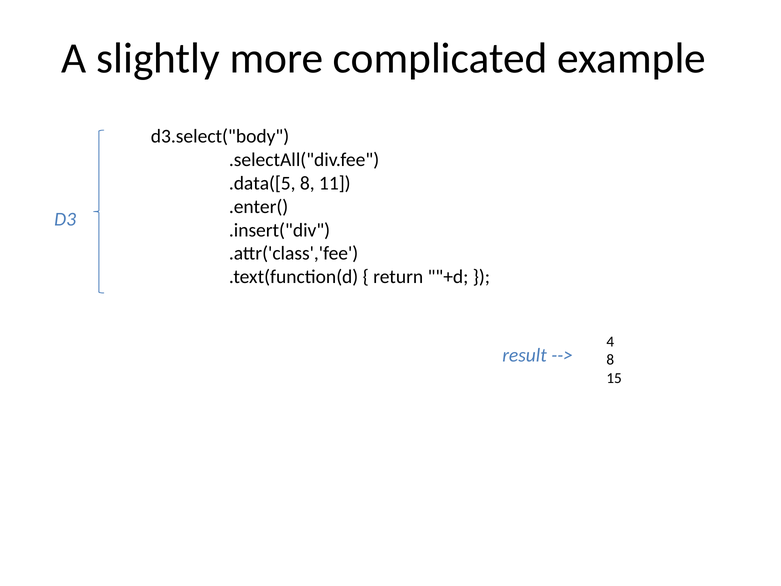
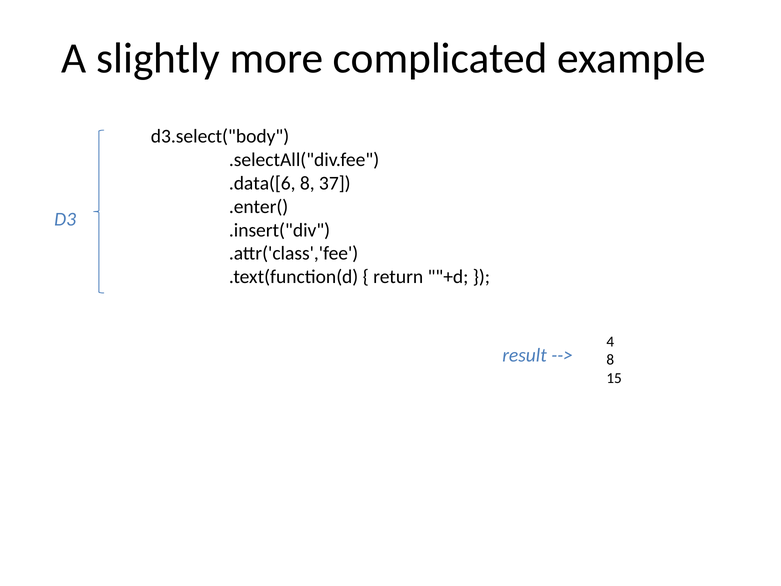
.data([5: .data([5 -> .data([6
11: 11 -> 37
